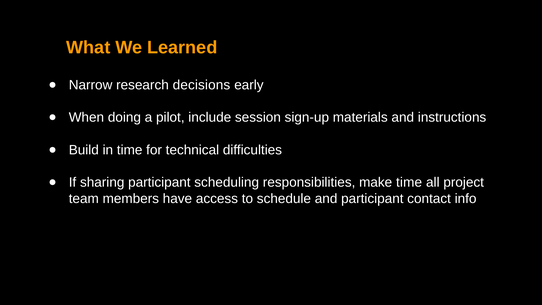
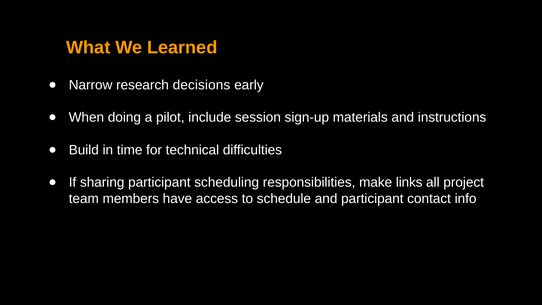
make time: time -> links
